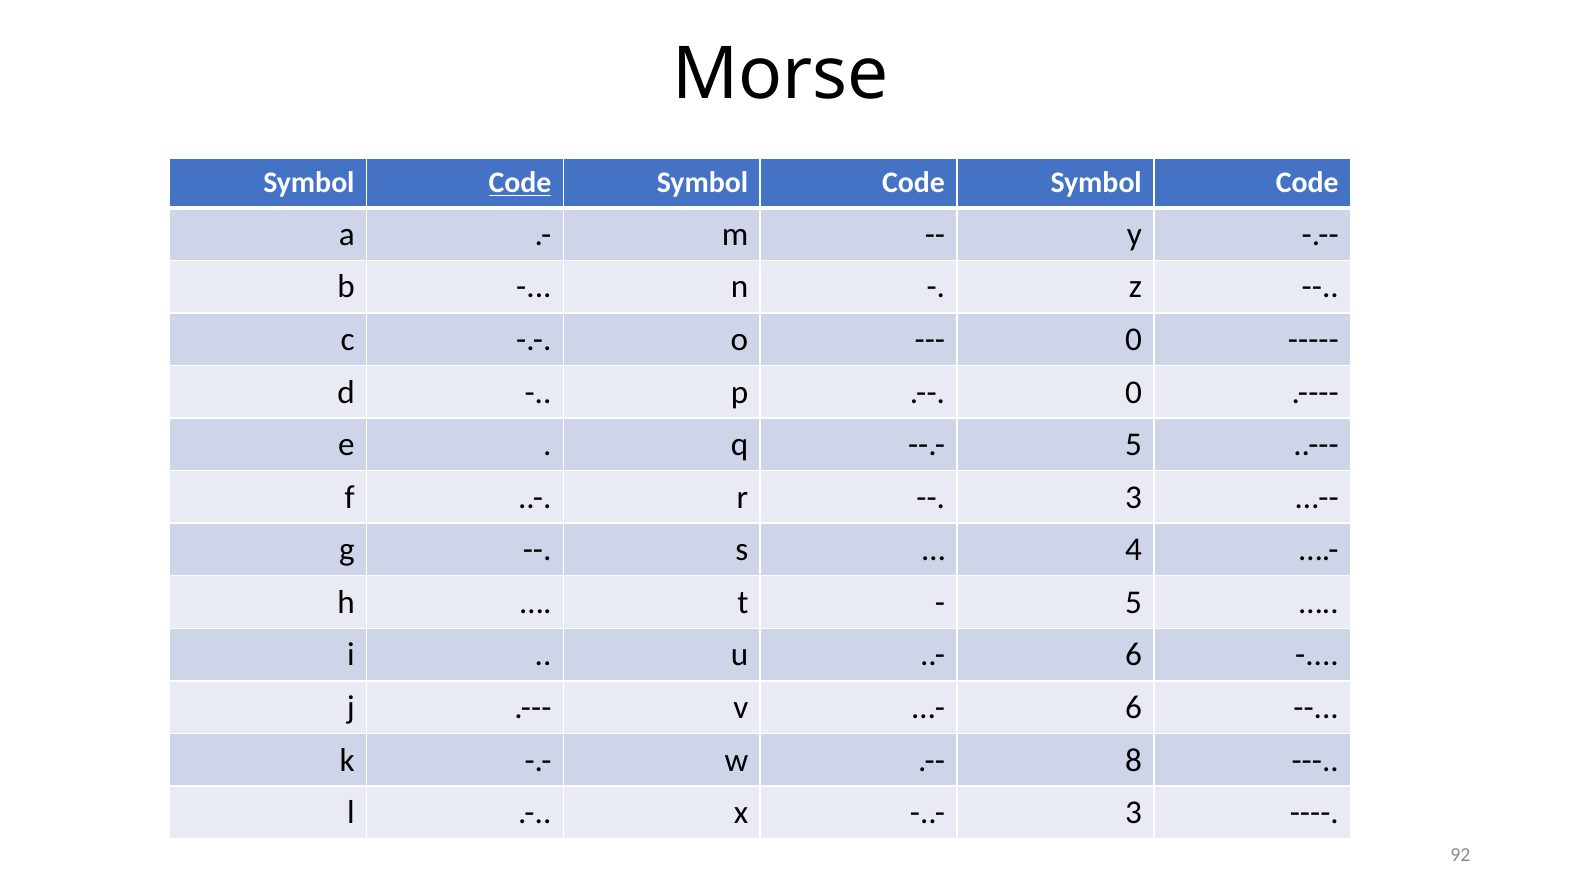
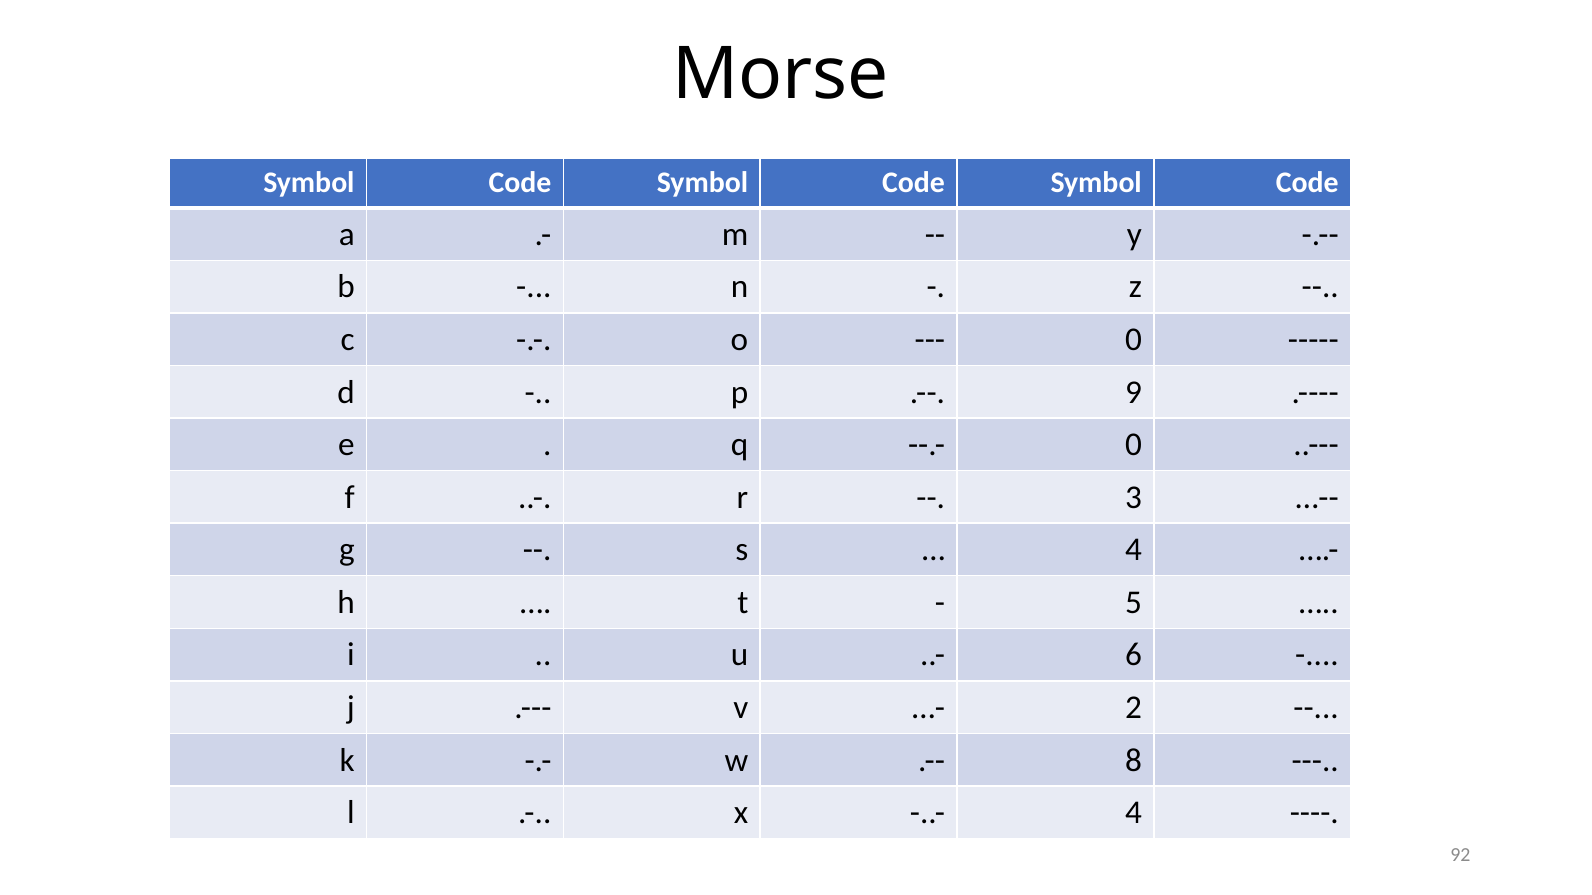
Code at (520, 183) underline: present -> none
0 at (1134, 392): 0 -> 9
5 at (1134, 445): 5 -> 0
6 at (1134, 708): 6 -> 2
3 at (1134, 813): 3 -> 4
